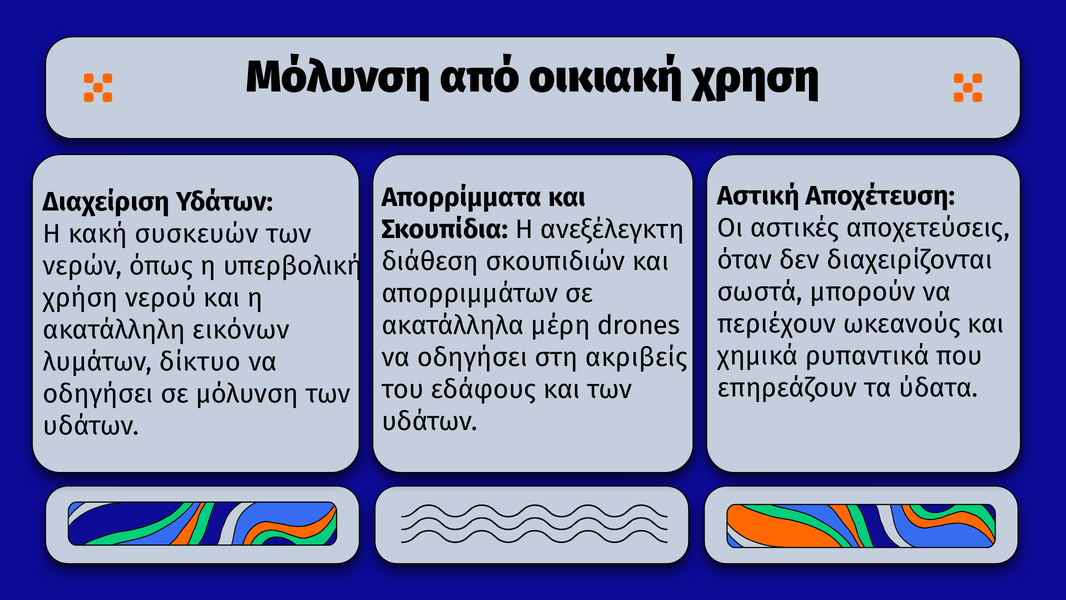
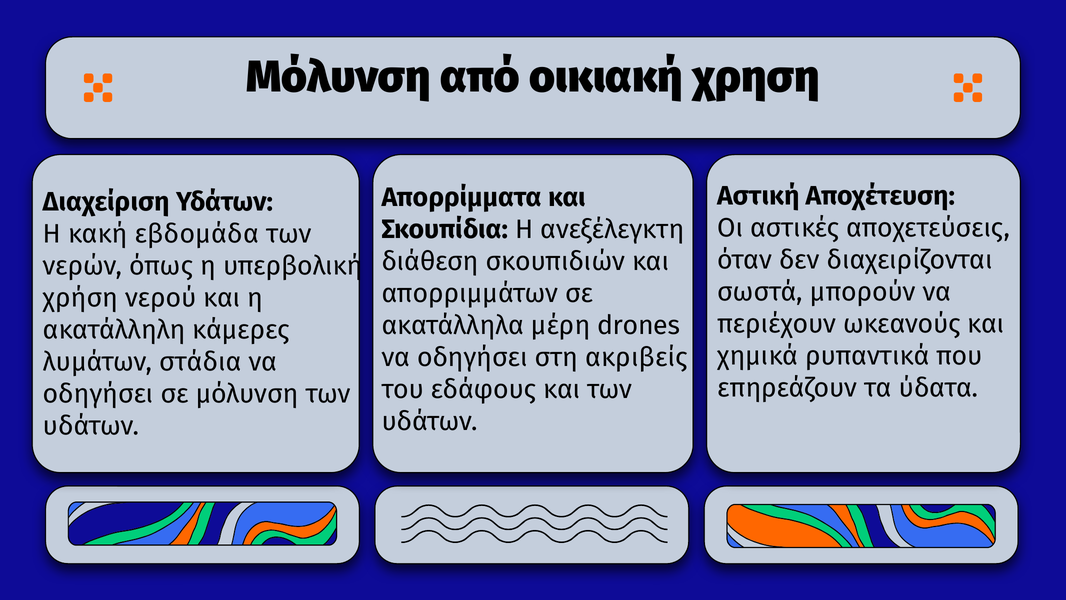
συσκευών: συσκευών -> εβδομάδα
εικόνων: εικόνων -> κάμερες
δίκτυο: δίκτυο -> στάδια
